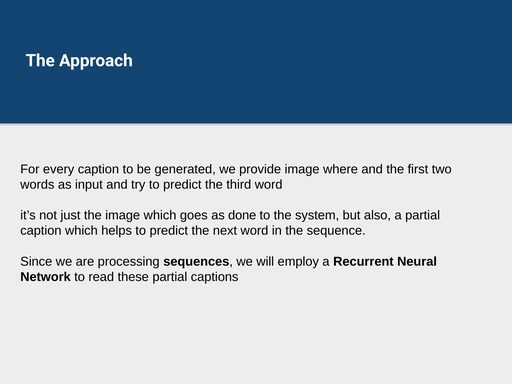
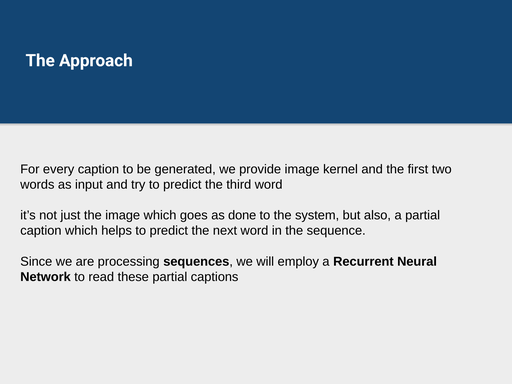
where: where -> kernel
